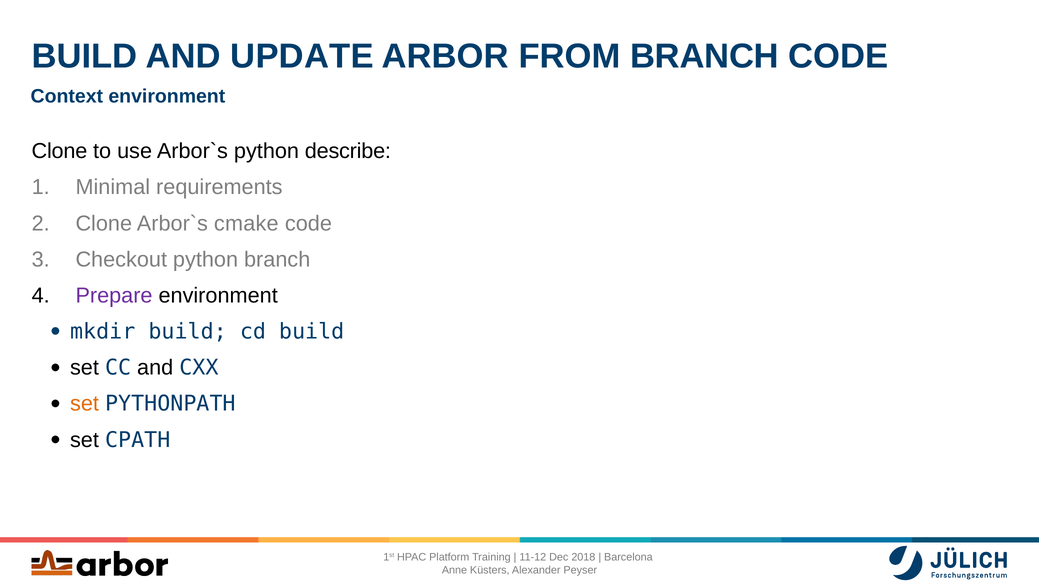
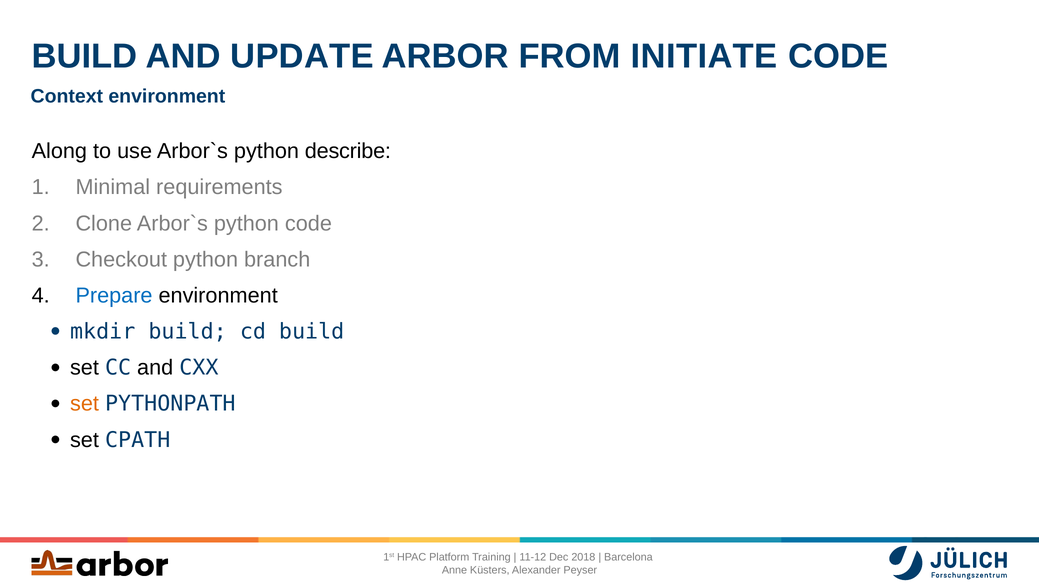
FROM BRANCH: BRANCH -> INITIATE
Clone at (59, 151): Clone -> Along
cmake at (246, 224): cmake -> python
Prepare colour: purple -> blue
